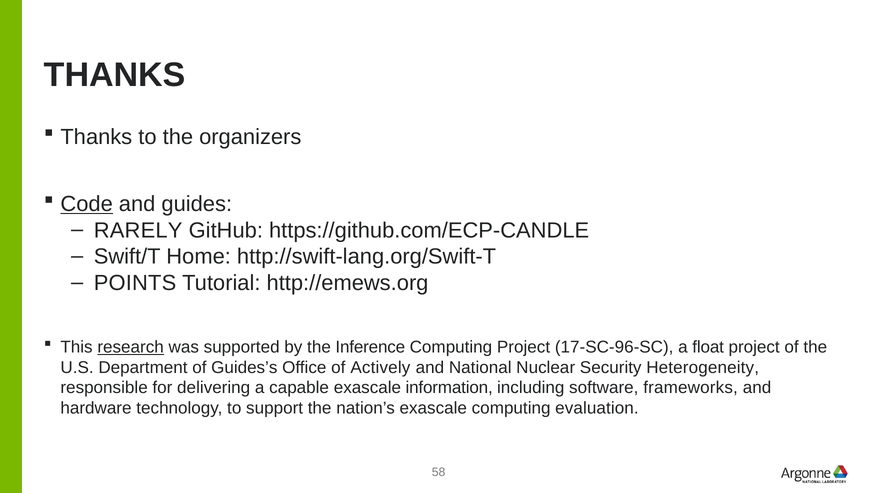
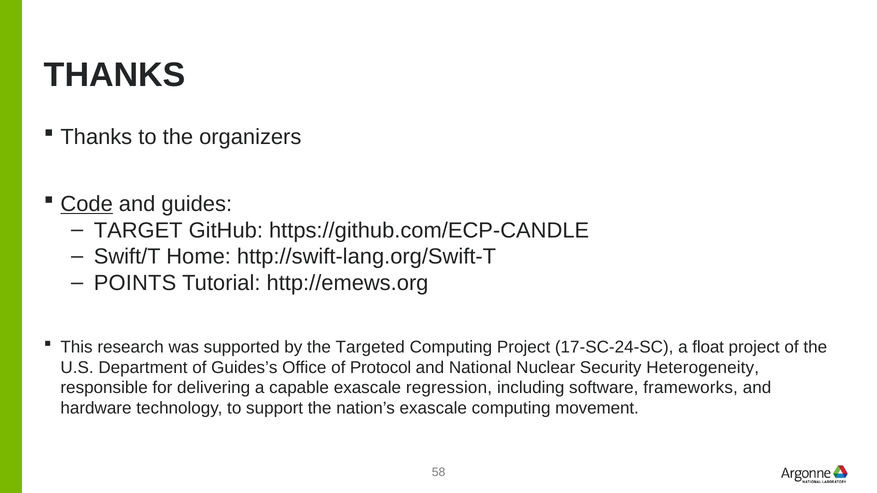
RARELY: RARELY -> TARGET
research underline: present -> none
Inference: Inference -> Targeted
17-SC-96-SC: 17-SC-96-SC -> 17-SC-24-SC
Actively: Actively -> Protocol
information: information -> regression
evaluation: evaluation -> movement
